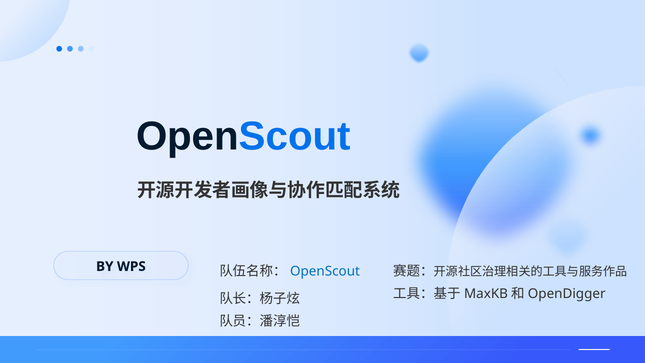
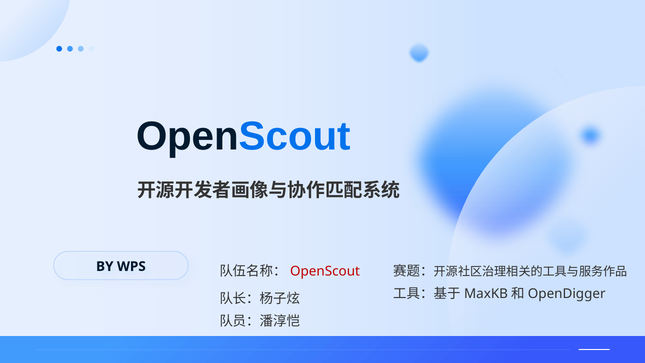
OpenScout at (325, 271) colour: blue -> red
